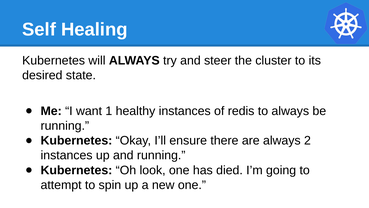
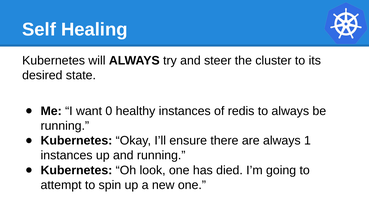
1: 1 -> 0
2: 2 -> 1
